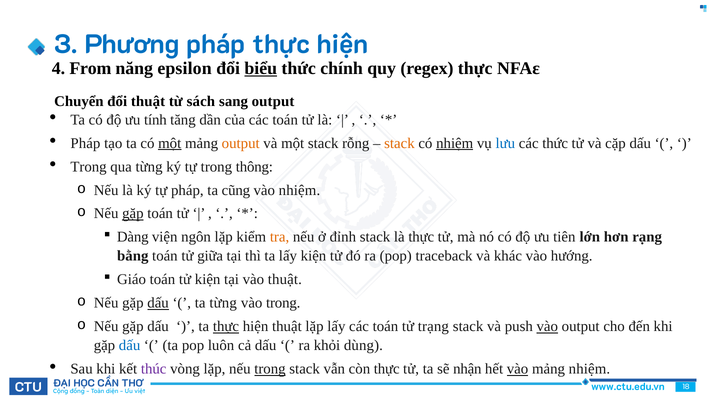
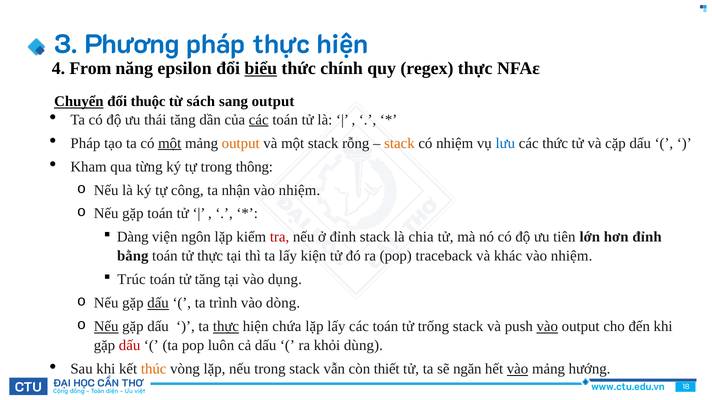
Chuyển underline: none -> present
đổi thuật: thuật -> thuộc
tính: tính -> thái
các at (259, 120) underline: none -> present
nhiệm at (455, 143) underline: present -> none
Trong at (89, 167): Trong -> Kham
tự pháp: pháp -> công
cũng: cũng -> nhận
gặp at (133, 214) underline: present -> none
tra colour: orange -> red
là thực: thực -> chia
hơn rạng: rạng -> đỉnh
tử giữa: giữa -> thực
hướng at (572, 256): hướng -> nhiệm
Giáo: Giáo -> Trúc
tử kiện: kiện -> tăng
vào thuật: thuật -> dụng
ta từng: từng -> trình
vào trong: trong -> dòng
Nếu at (106, 327) underline: none -> present
hiện thuật: thuật -> chứa
trạng: trạng -> trống
dấu at (130, 346) colour: blue -> red
thúc colour: purple -> orange
trong at (270, 369) underline: present -> none
còn thực: thực -> thiết
nhận: nhận -> ngăn
mảng nhiệm: nhiệm -> hướng
